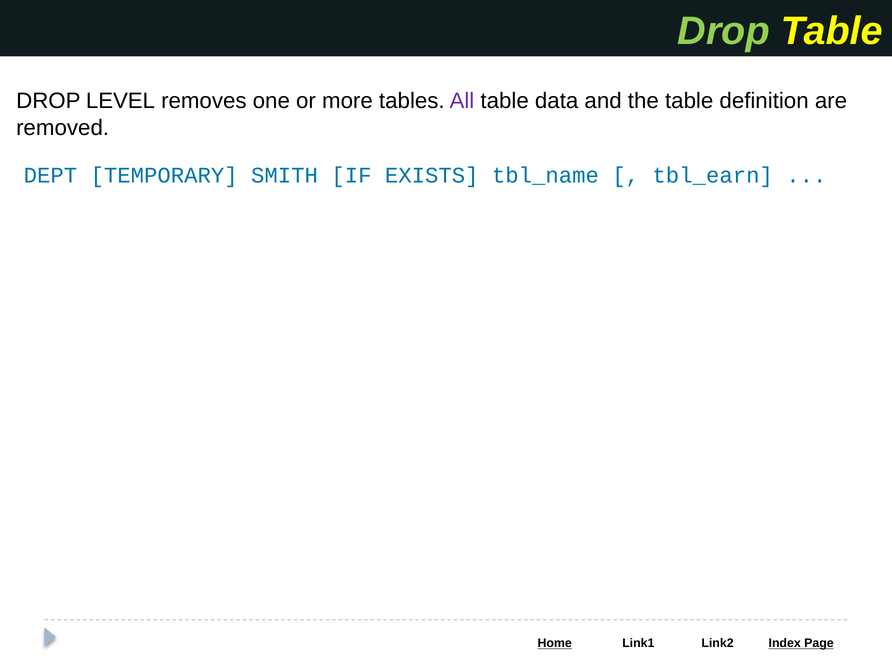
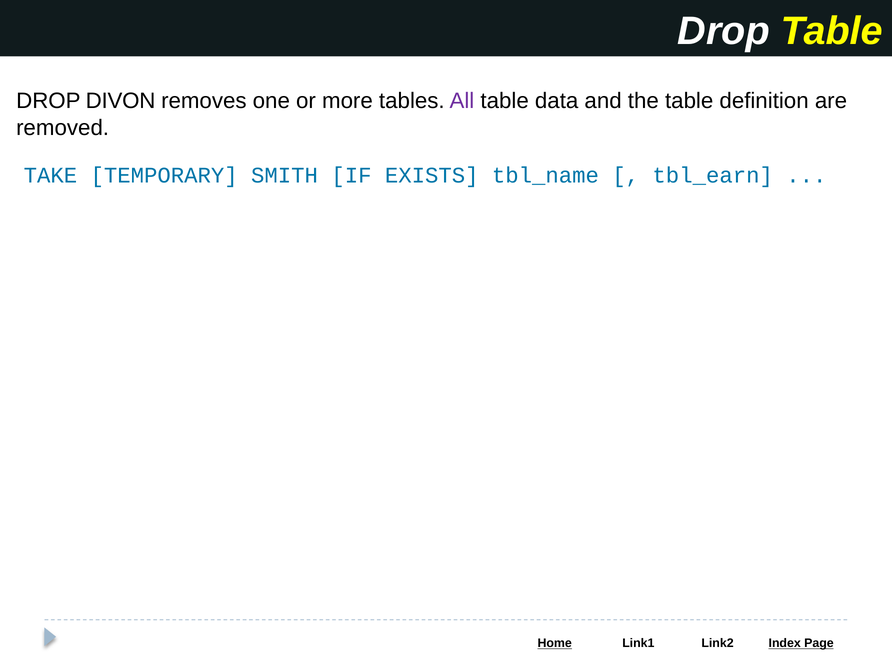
Drop at (724, 31) colour: light green -> white
LEVEL: LEVEL -> DIVON
DEPT: DEPT -> TAKE
